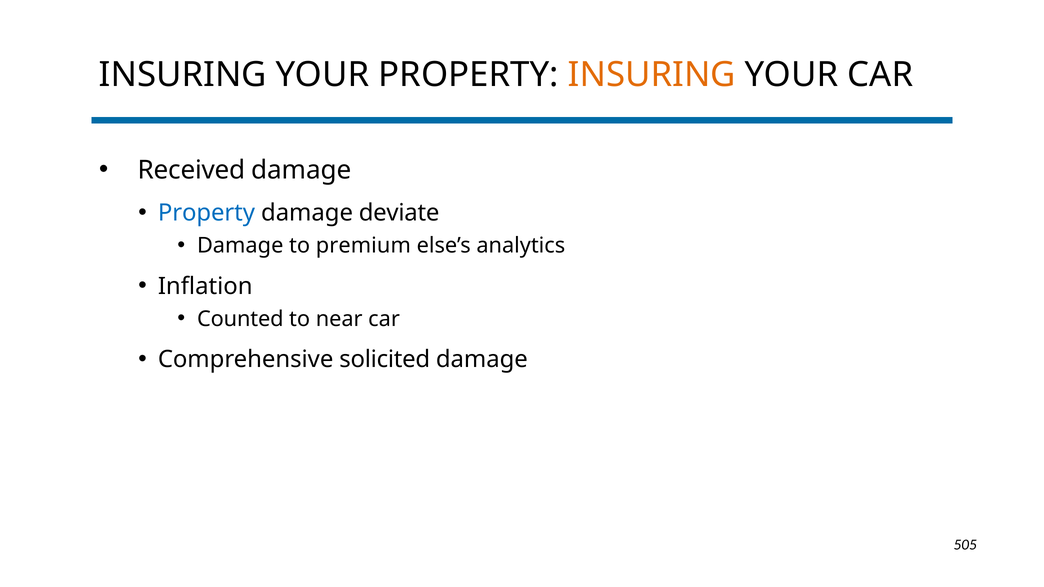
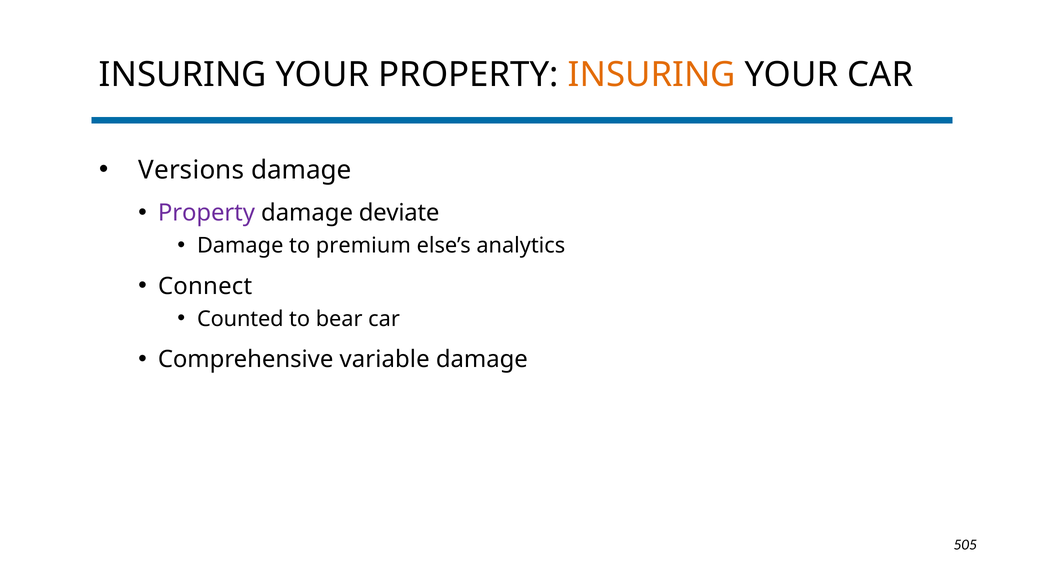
Received: Received -> Versions
Property at (206, 213) colour: blue -> purple
Inflation: Inflation -> Connect
near: near -> bear
solicited: solicited -> variable
